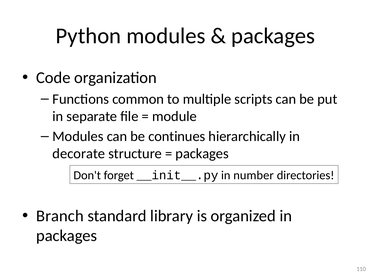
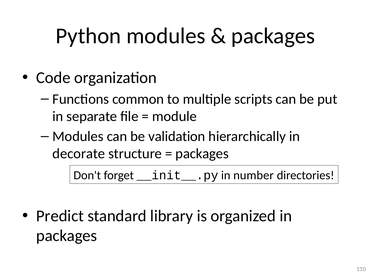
continues: continues -> validation
Branch: Branch -> Predict
